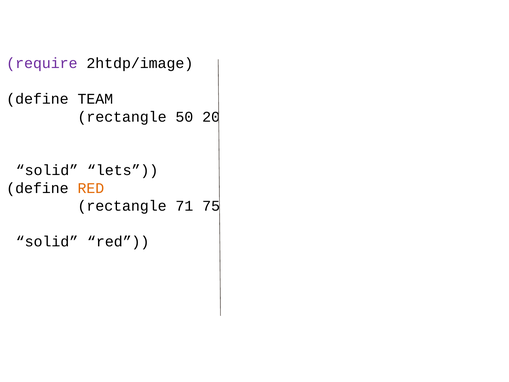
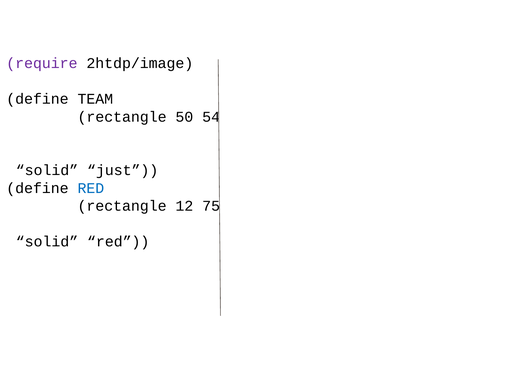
20: 20 -> 54
lets: lets -> just
RED at (91, 188) colour: orange -> blue
71: 71 -> 12
